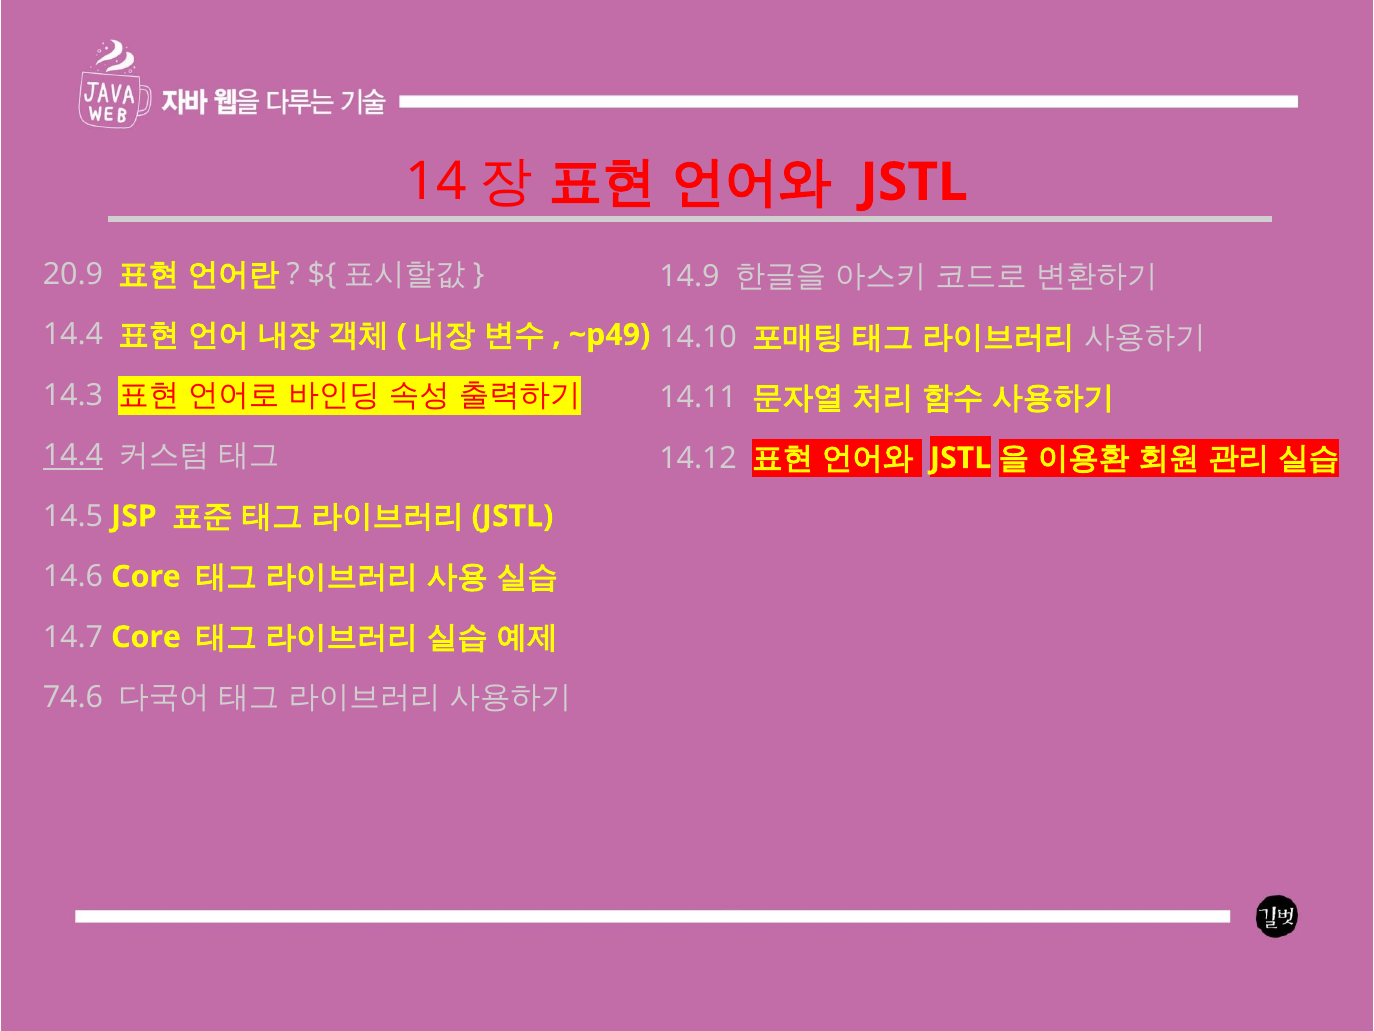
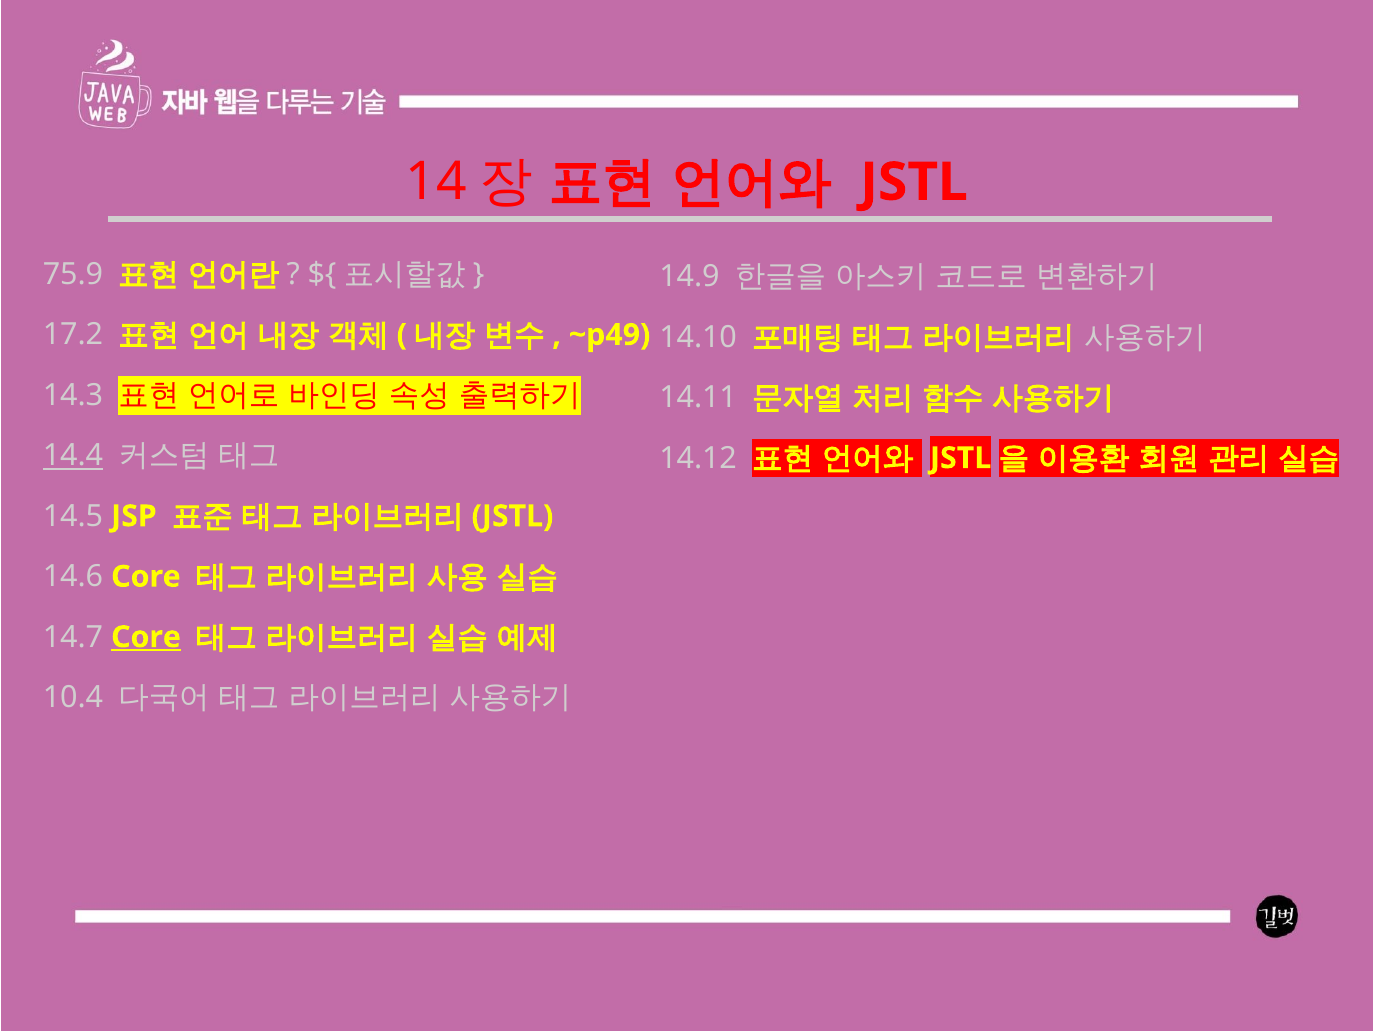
20.9: 20.9 -> 75.9
14.4 at (73, 335): 14.4 -> 17.2
Core at (146, 637) underline: none -> present
74.6: 74.6 -> 10.4
